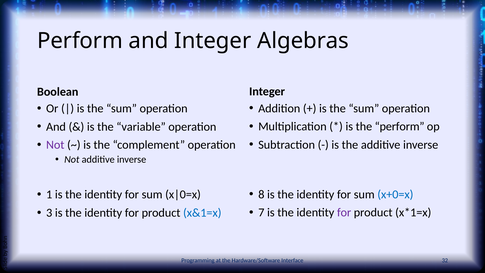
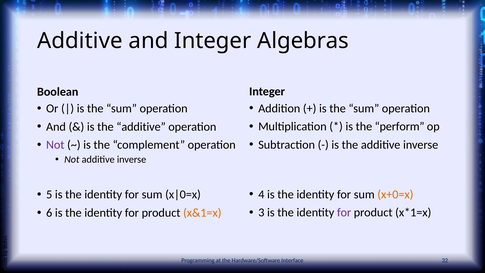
Perform at (80, 41): Perform -> Additive
variable at (141, 127): variable -> additive
8: 8 -> 4
x+0=x colour: blue -> orange
1: 1 -> 5
7: 7 -> 3
3: 3 -> 6
x&1=x colour: blue -> orange
